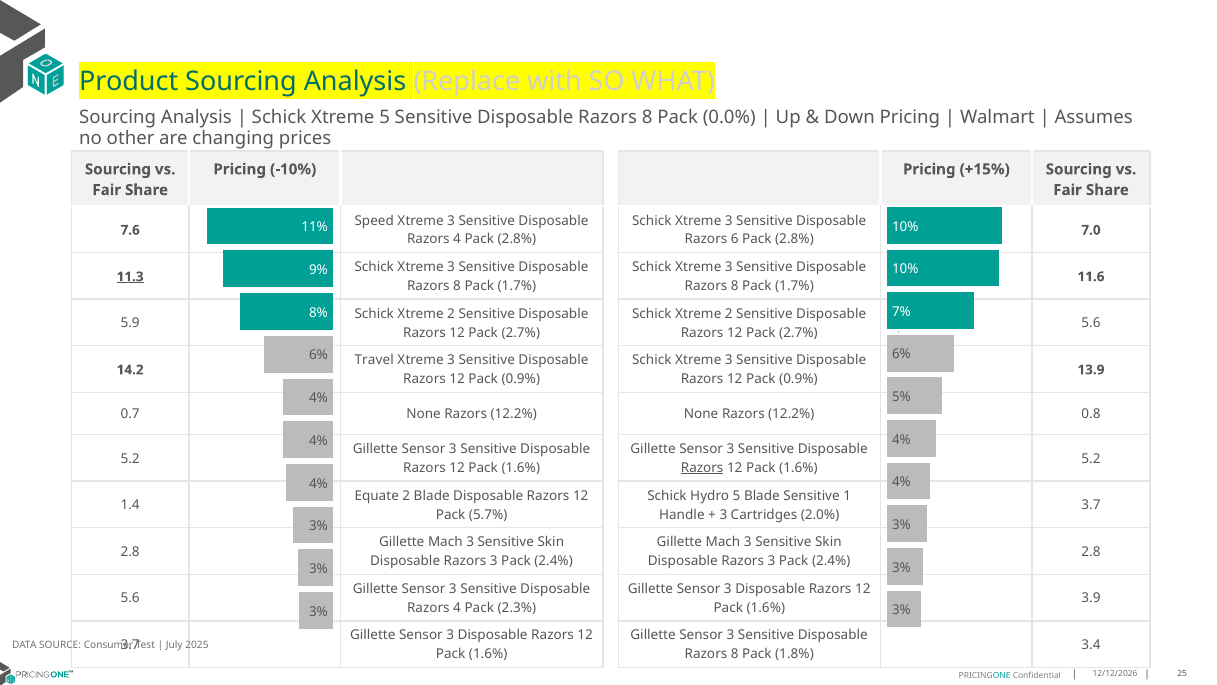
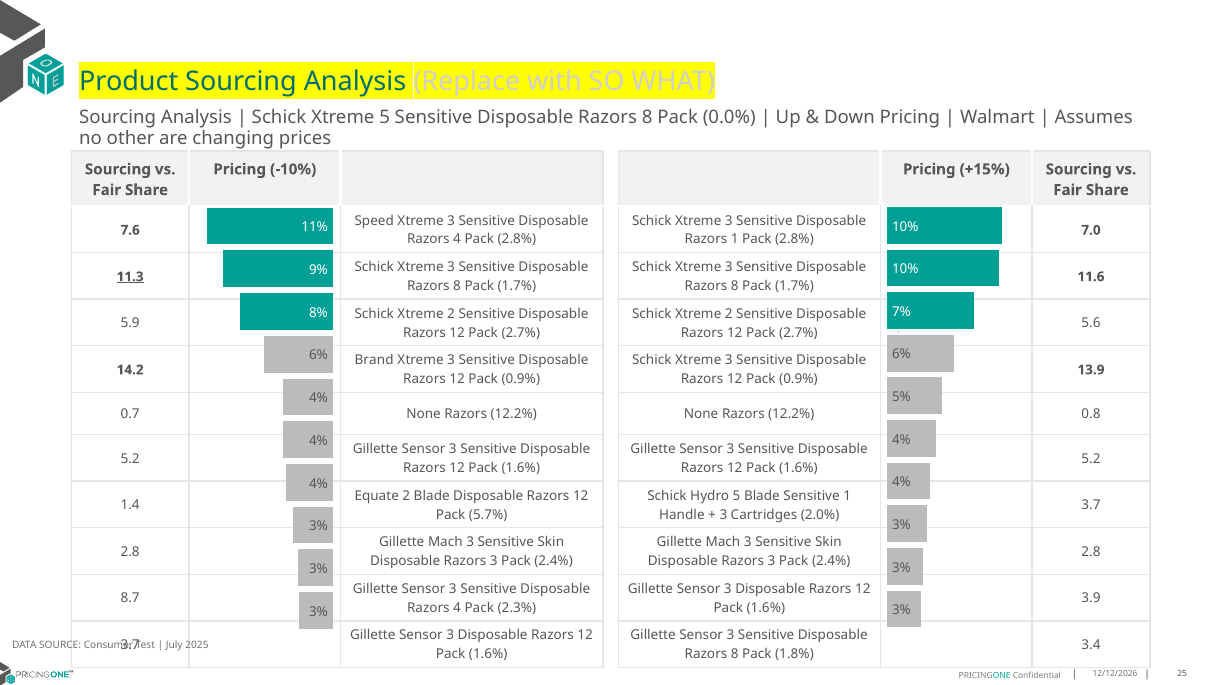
Razors 6: 6 -> 1
Travel: Travel -> Brand
Razors at (702, 468) underline: present -> none
5.6 at (130, 598): 5.6 -> 8.7
